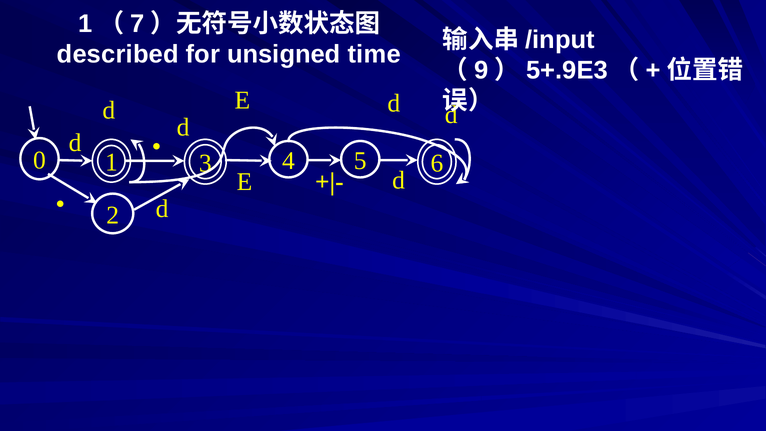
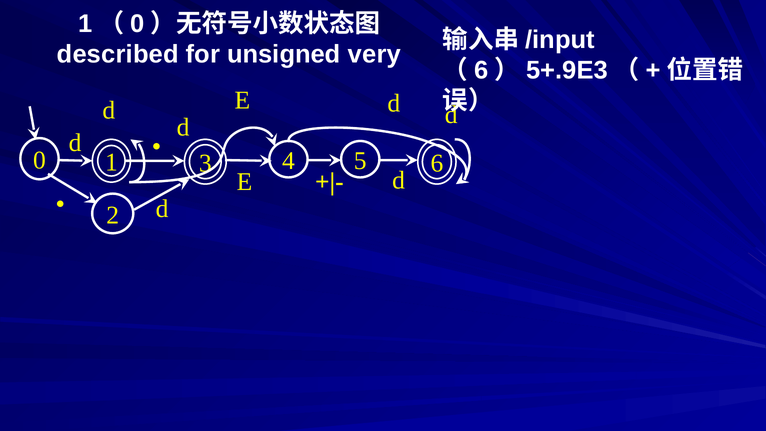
7 at (137, 24): 7 -> 0
time: time -> very
9 at (481, 70): 9 -> 6
